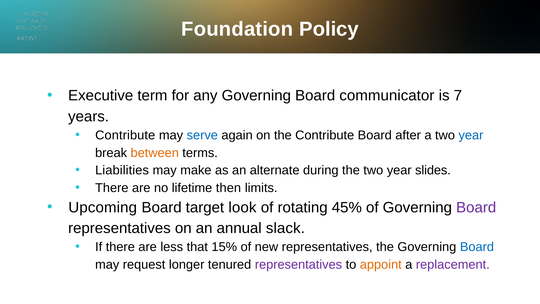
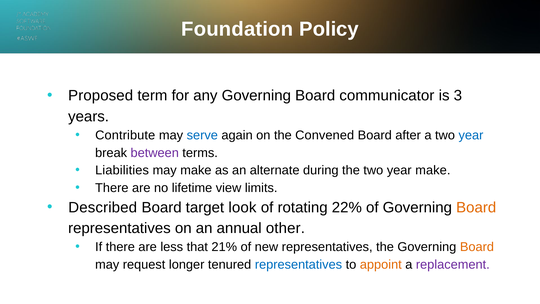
Executive: Executive -> Proposed
7: 7 -> 3
the Contribute: Contribute -> Convened
between colour: orange -> purple
year slides: slides -> make
then: then -> view
Upcoming: Upcoming -> Described
45%: 45% -> 22%
Board at (476, 207) colour: purple -> orange
slack: slack -> other
15%: 15% -> 21%
Board at (477, 247) colour: blue -> orange
representatives at (298, 264) colour: purple -> blue
